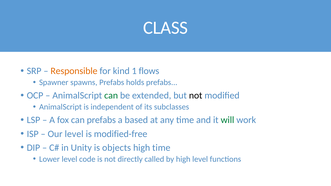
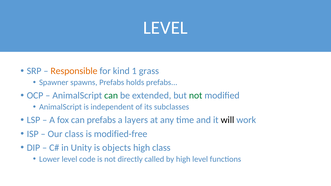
CLASS at (166, 28): CLASS -> LEVEL
flows: flows -> grass
not at (196, 96) colour: black -> green
based: based -> layers
will colour: green -> black
Our level: level -> class
high time: time -> class
